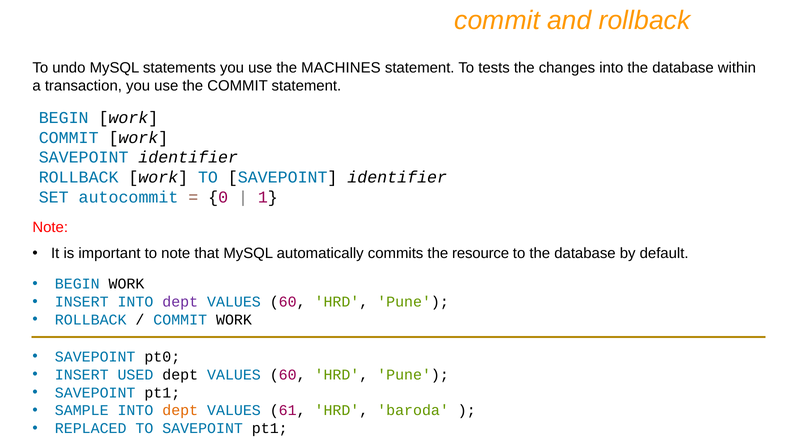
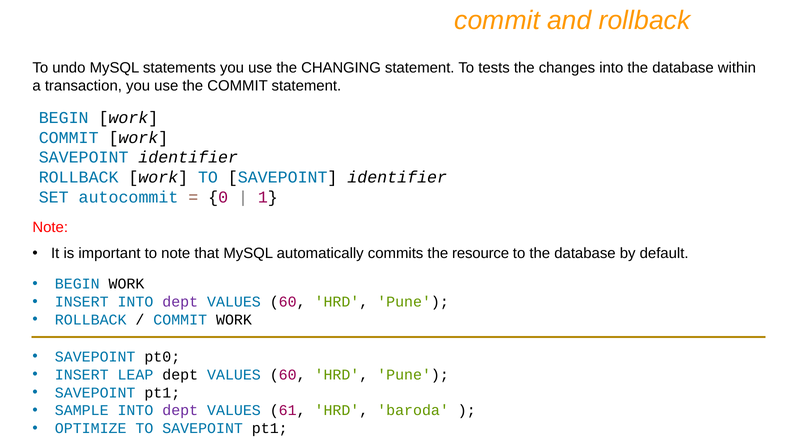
MACHINES: MACHINES -> CHANGING
USED: USED -> LEAP
dept at (180, 410) colour: orange -> purple
REPLACED: REPLACED -> OPTIMIZE
